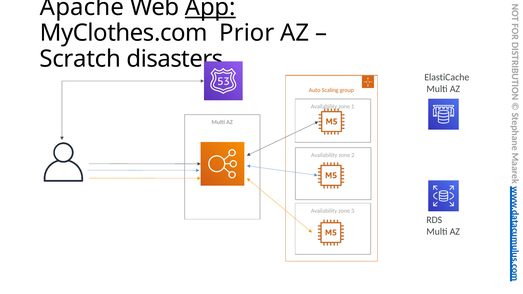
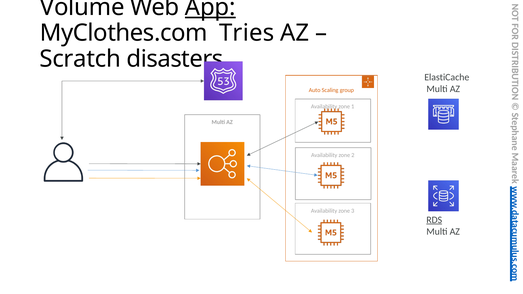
Apache: Apache -> Volume
Prior: Prior -> Tries
RDS underline: none -> present
